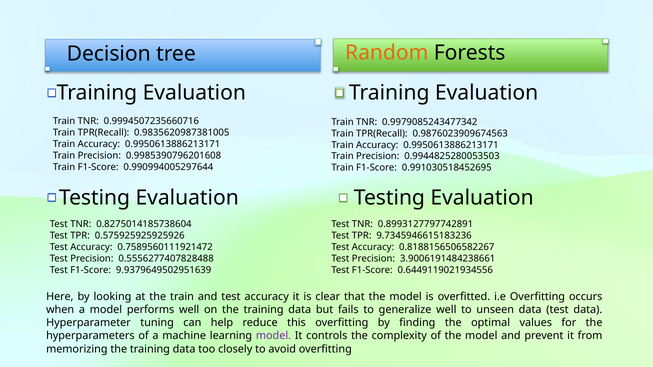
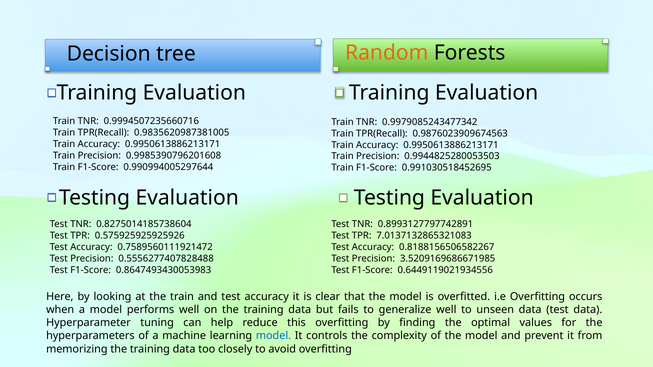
9.7345946615183236: 9.7345946615183236 -> 7.0137132865321083
3.9006191484238661: 3.9006191484238661 -> 3.5209169686671985
9.9379649502951639: 9.9379649502951639 -> 0.8647493430053983
model at (273, 336) colour: purple -> blue
